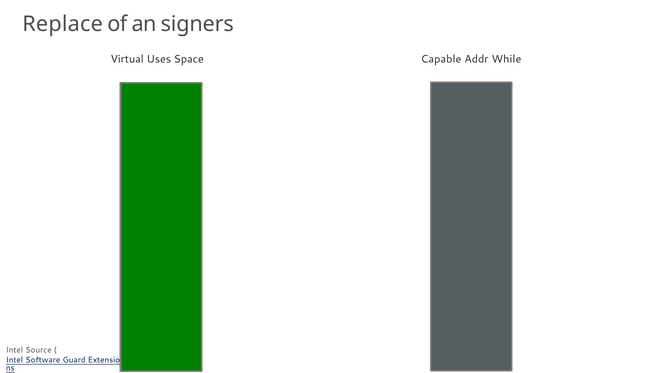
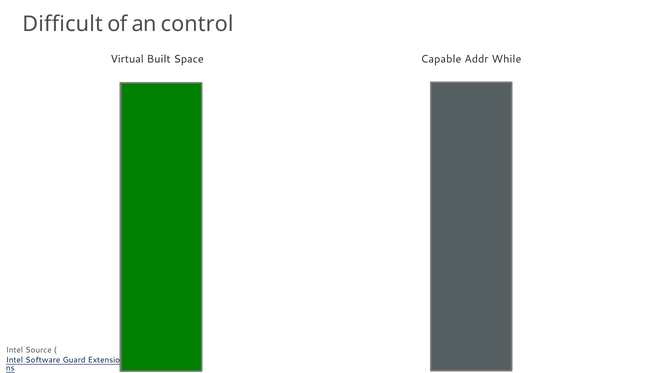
Replace: Replace -> Difficult
signers: signers -> control
Uses: Uses -> Built
